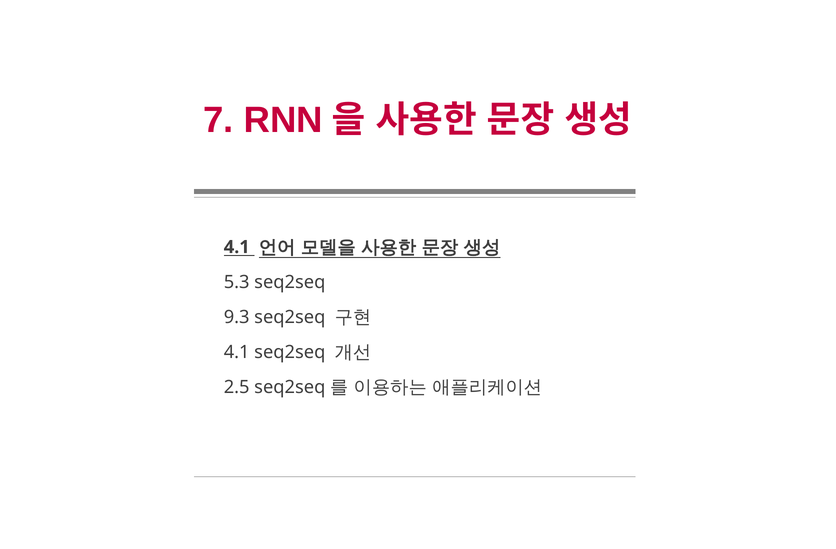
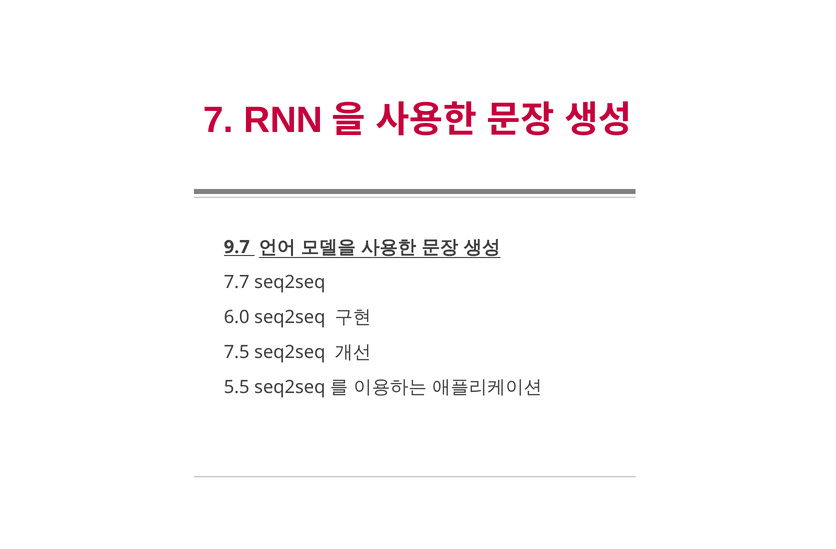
4.1 at (237, 247): 4.1 -> 9.7
5.3: 5.3 -> 7.7
9.3: 9.3 -> 6.0
4.1 at (237, 352): 4.1 -> 7.5
2.5: 2.5 -> 5.5
